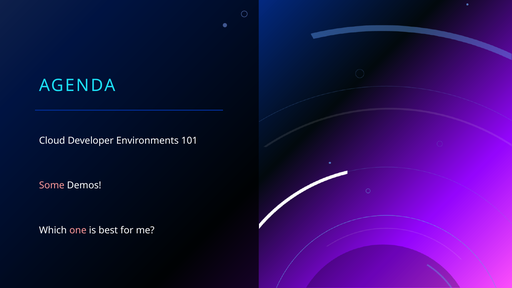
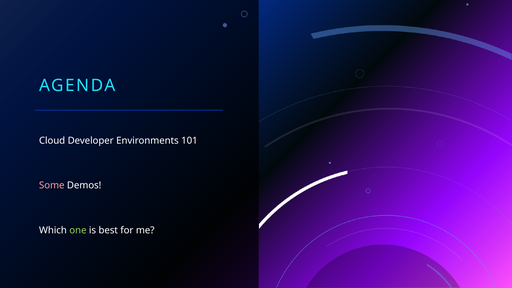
one colour: pink -> light green
